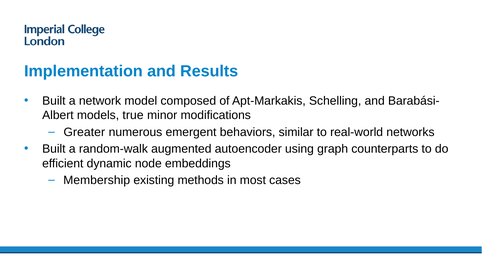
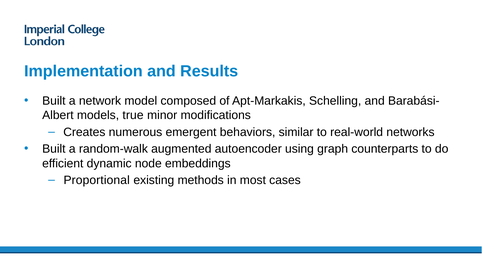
Greater: Greater -> Creates
Membership: Membership -> Proportional
